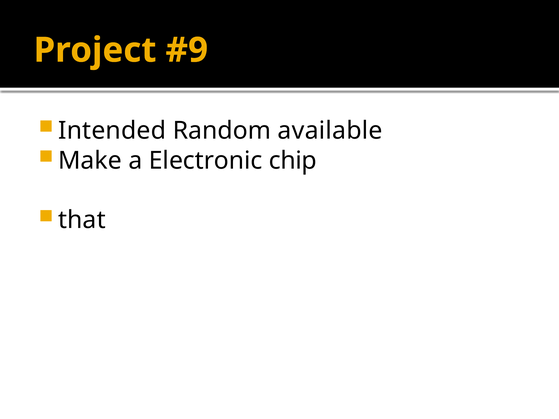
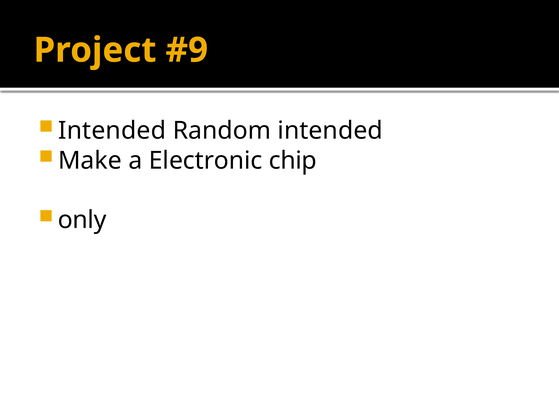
Random available: available -> intended
that: that -> only
